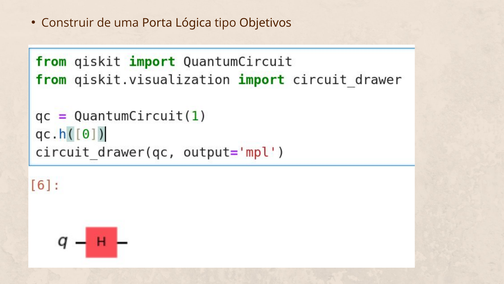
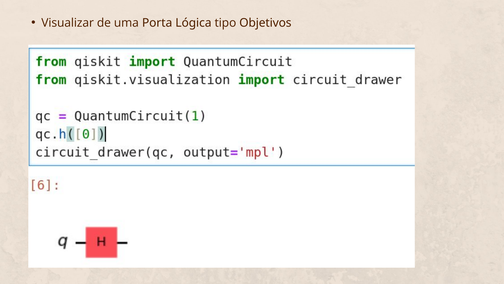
Construir: Construir -> Visualizar
